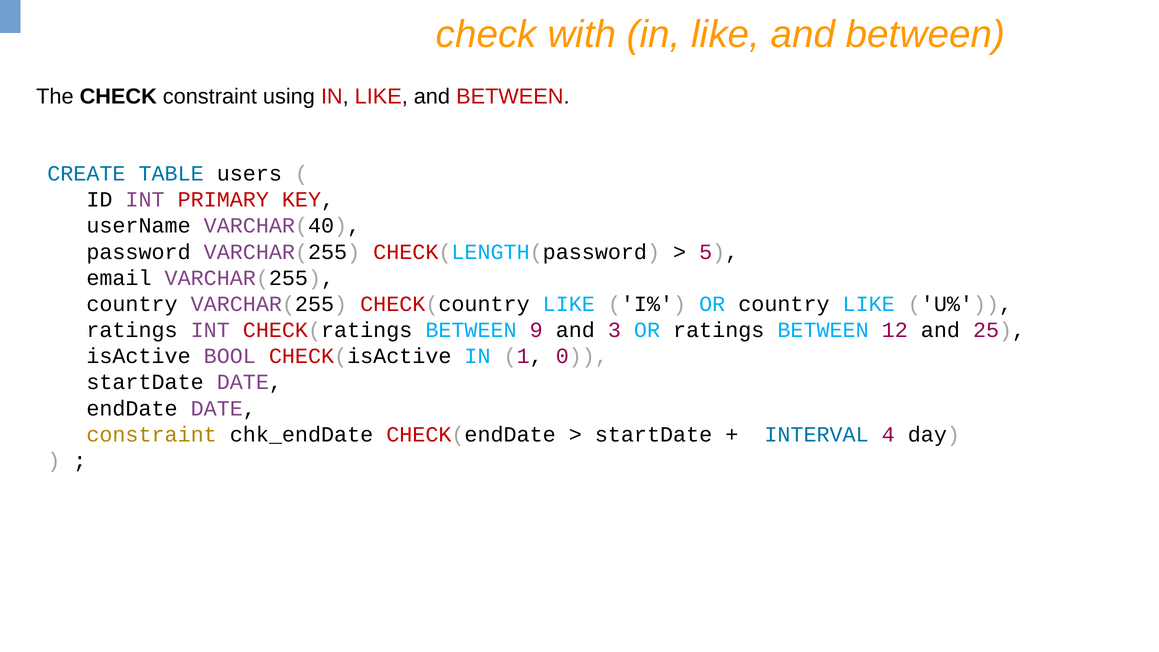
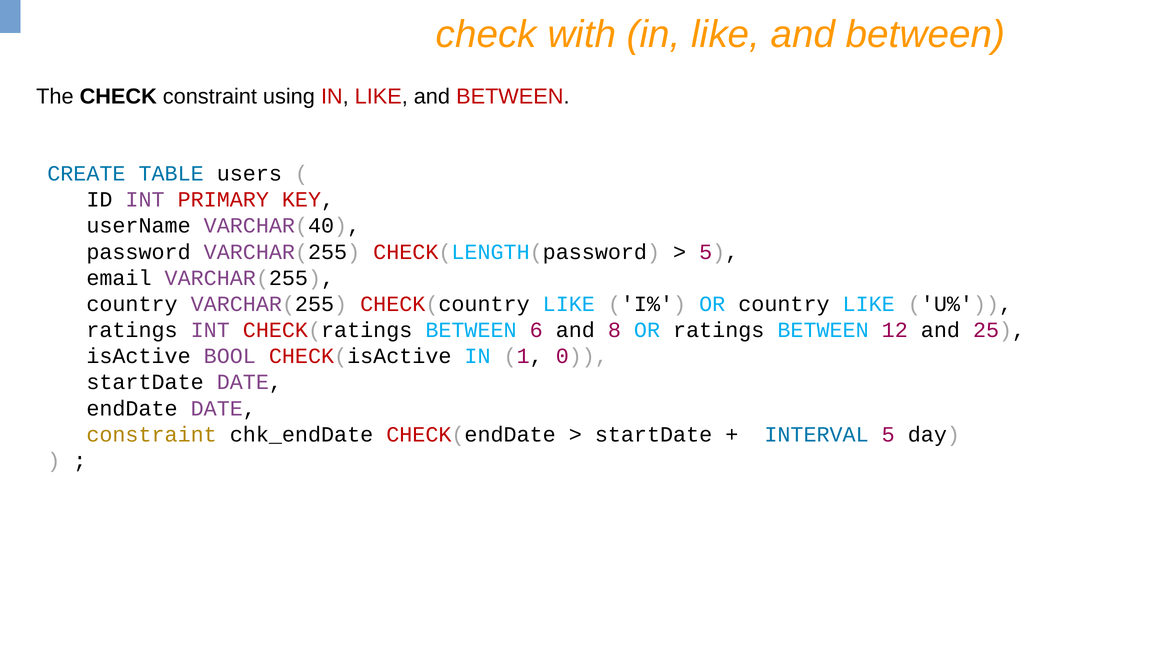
9: 9 -> 6
3: 3 -> 8
INTERVAL 4: 4 -> 5
